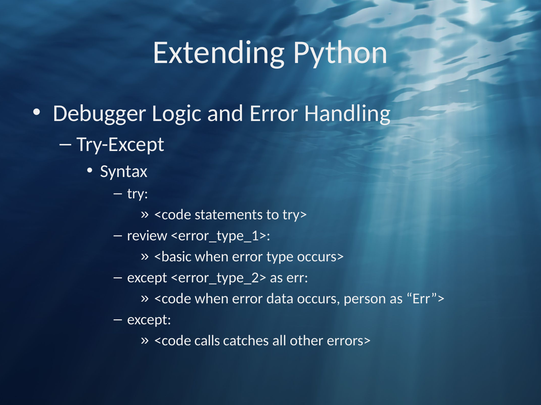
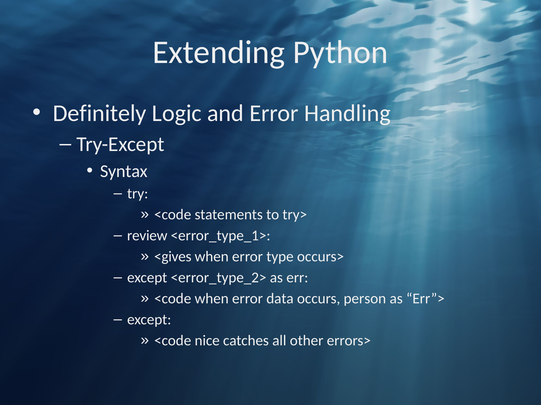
Debugger: Debugger -> Definitely
<basic: <basic -> <gives
calls: calls -> nice
